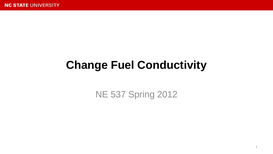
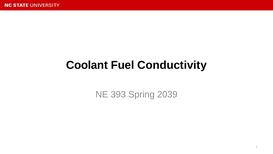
Change: Change -> Coolant
537: 537 -> 393
2012: 2012 -> 2039
